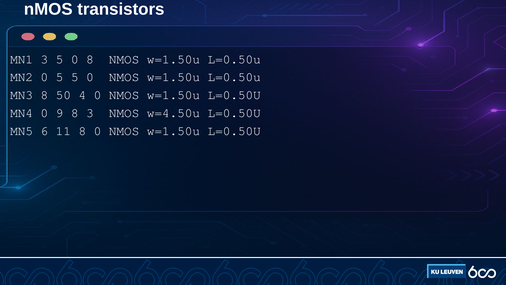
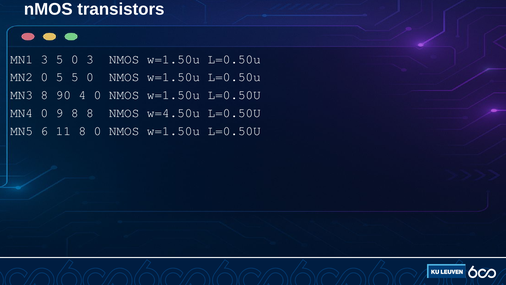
0 8: 8 -> 3
50: 50 -> 90
8 3: 3 -> 8
